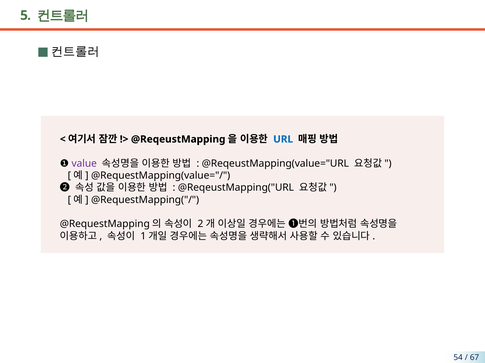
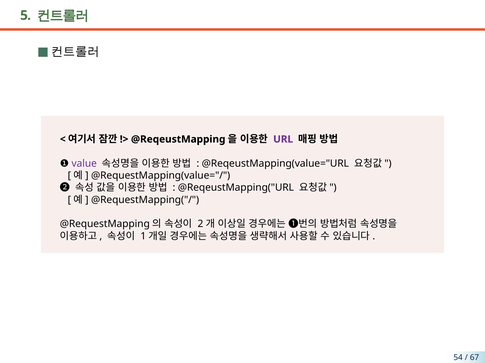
URL colour: blue -> purple
